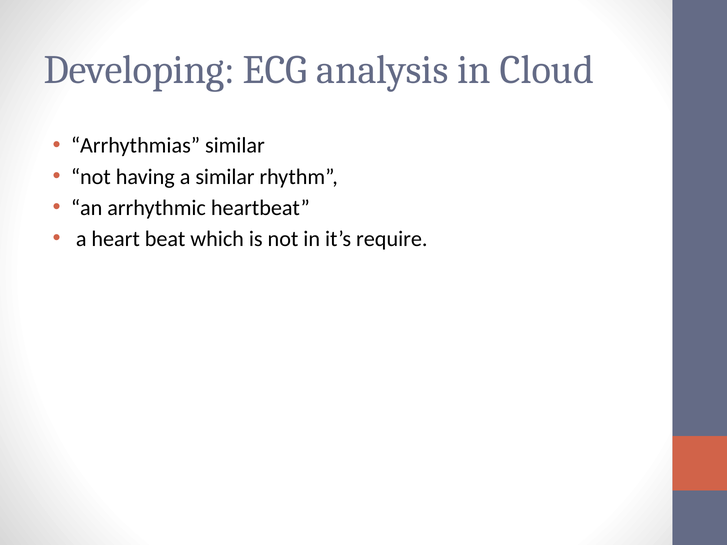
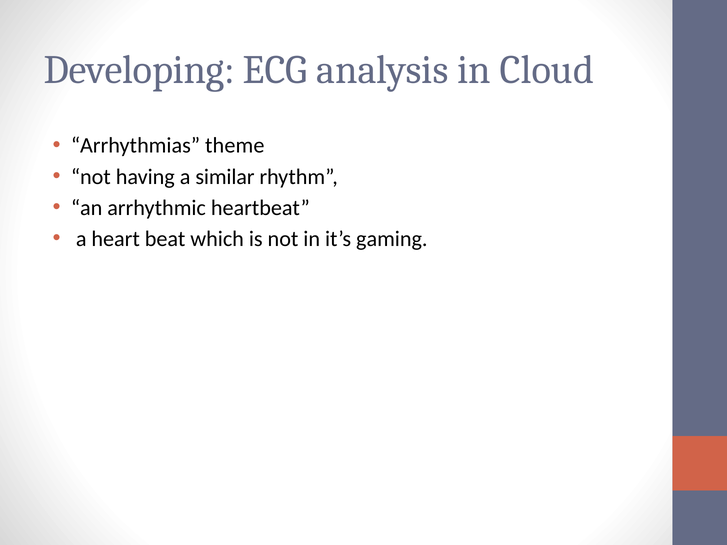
Arrhythmias similar: similar -> theme
require: require -> gaming
